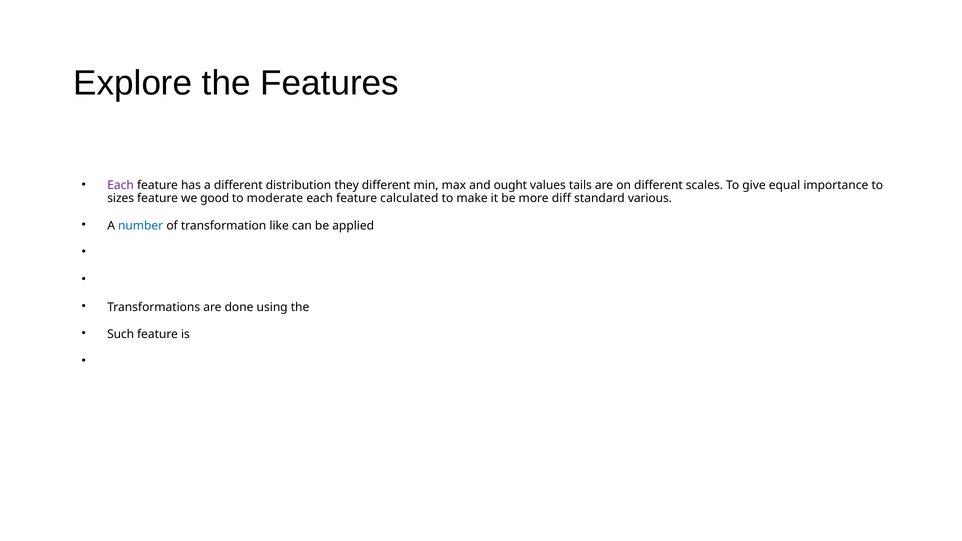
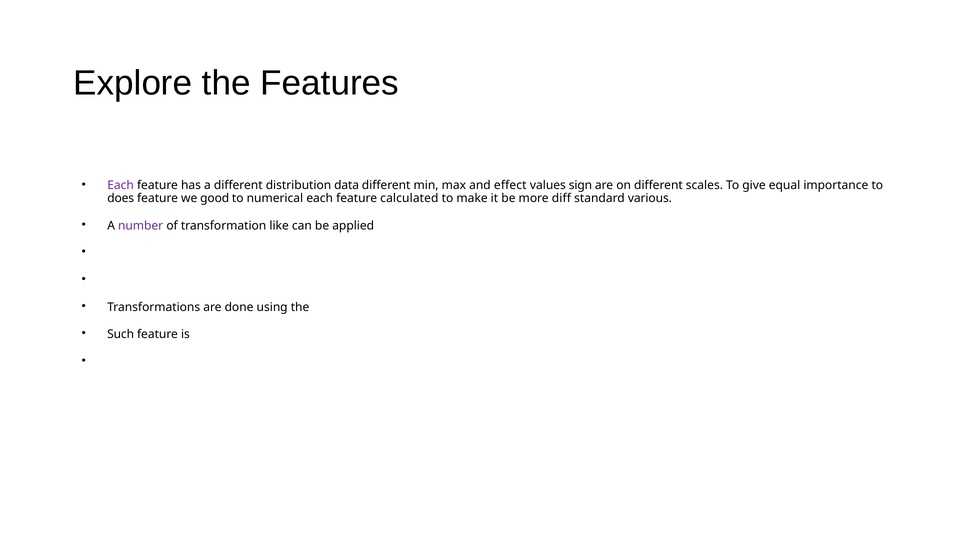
they: they -> data
ought: ought -> effect
tails: tails -> sign
sizes: sizes -> does
moderate: moderate -> numerical
number colour: blue -> purple
